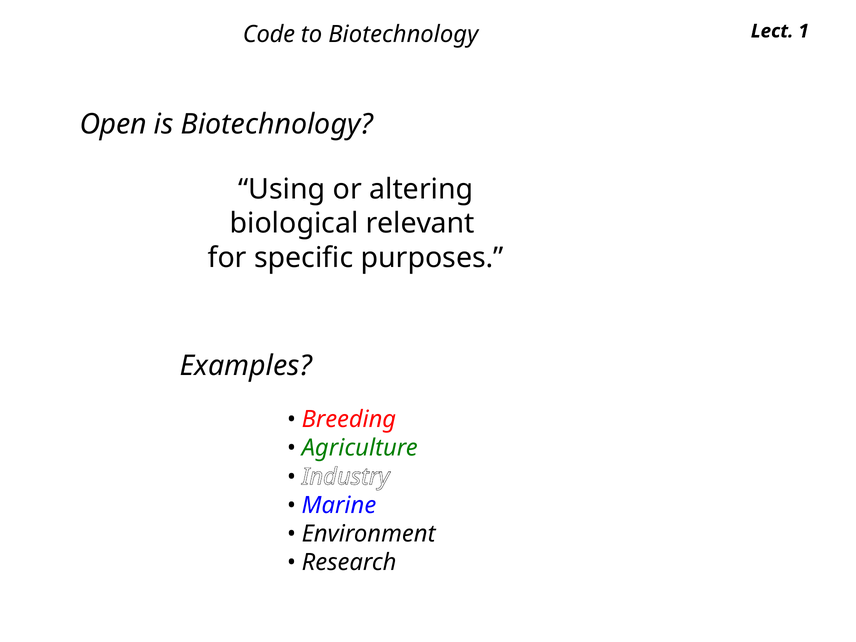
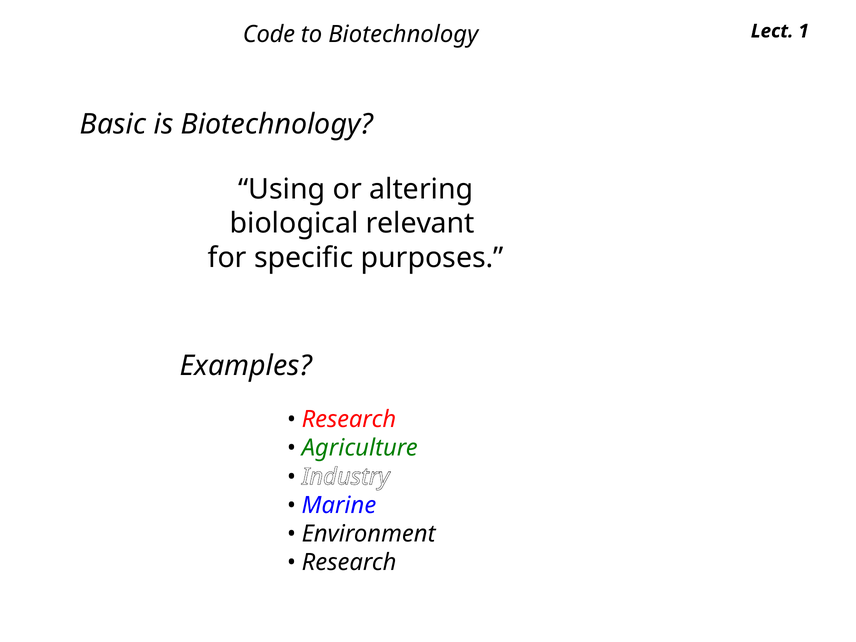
Open: Open -> Basic
Breeding at (349, 420): Breeding -> Research
